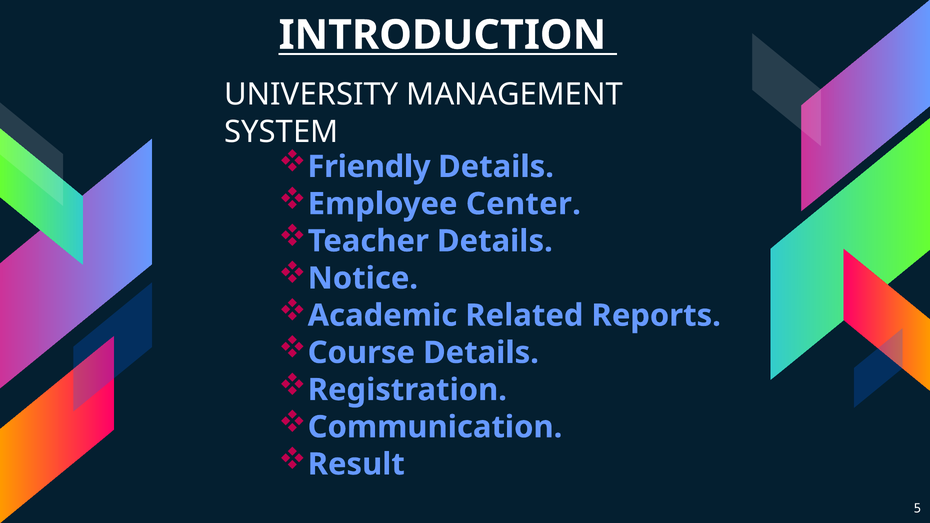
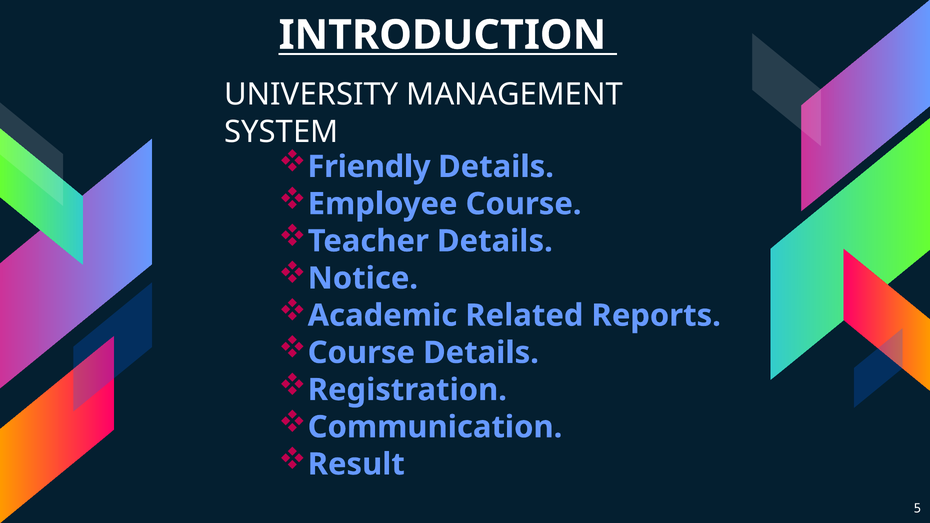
Employee Center: Center -> Course
